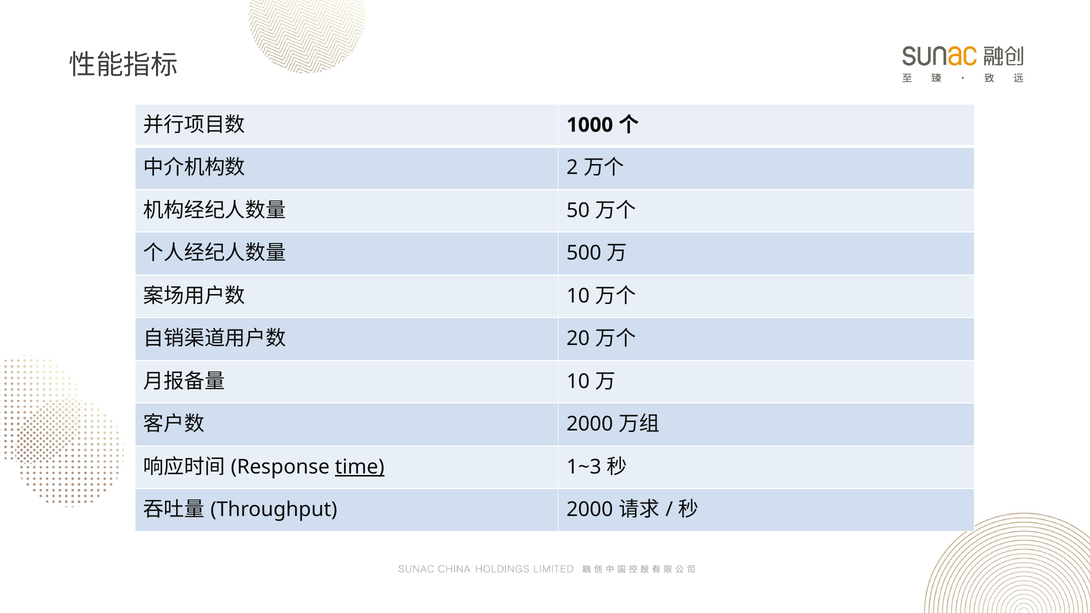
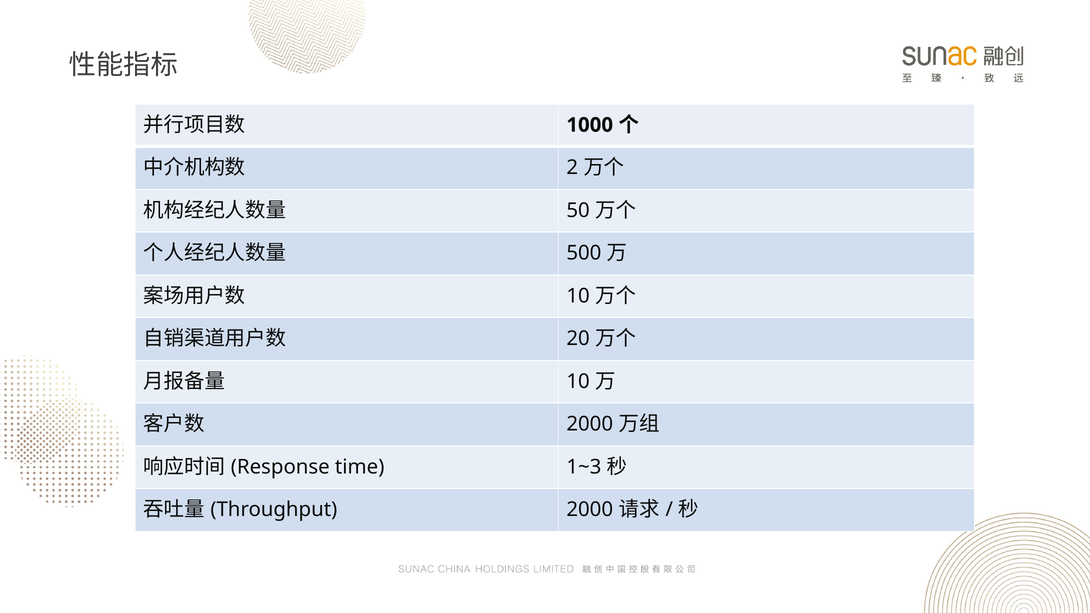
time underline: present -> none
